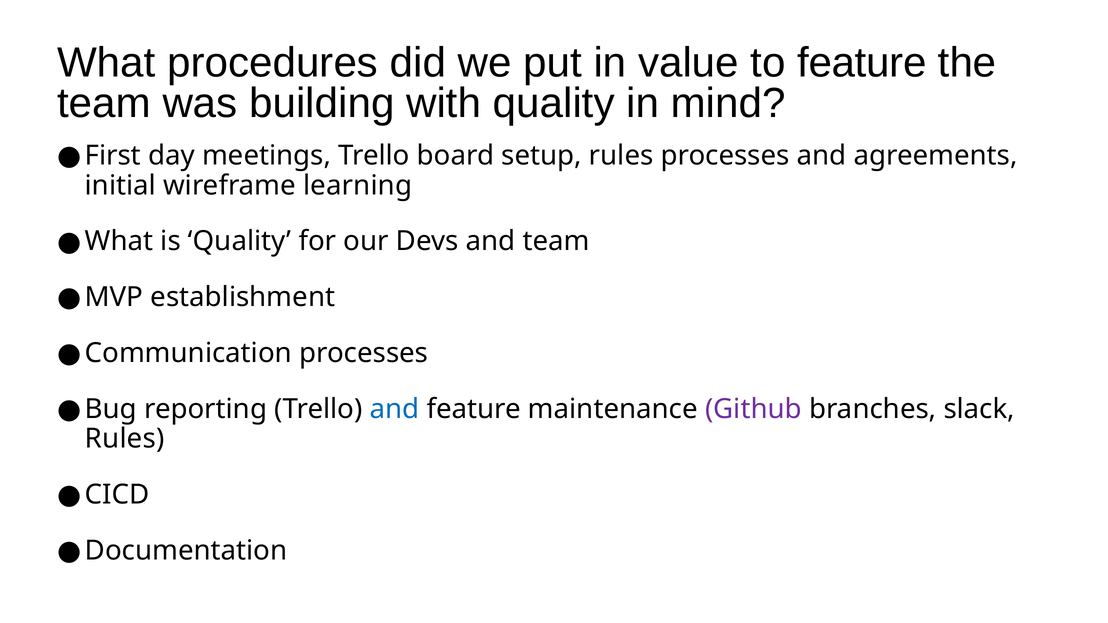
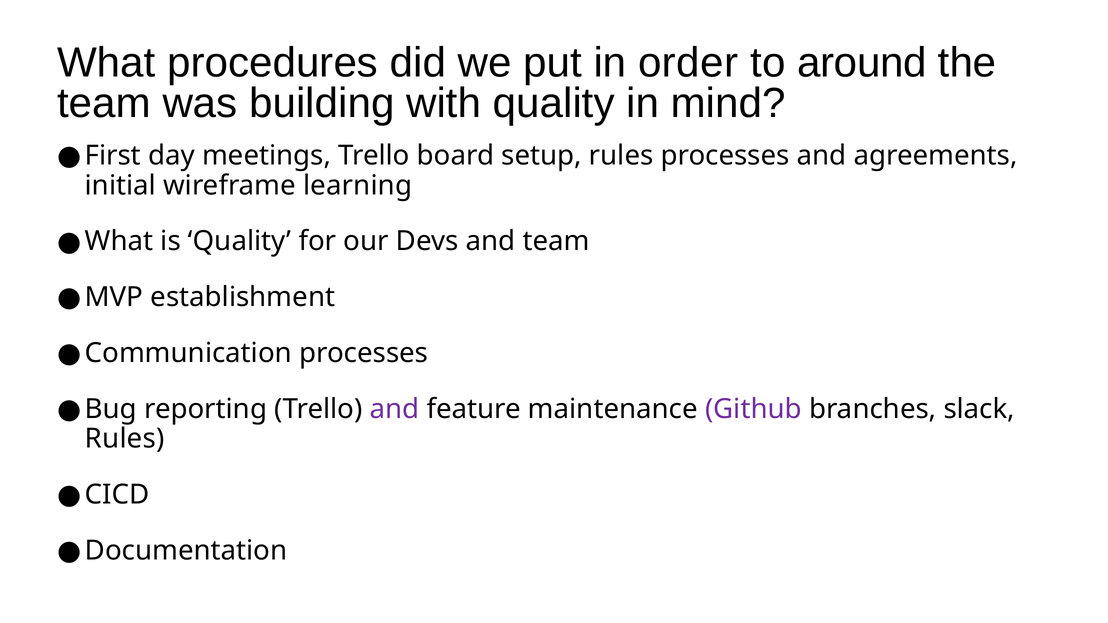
value: value -> order
to feature: feature -> around
and at (394, 409) colour: blue -> purple
